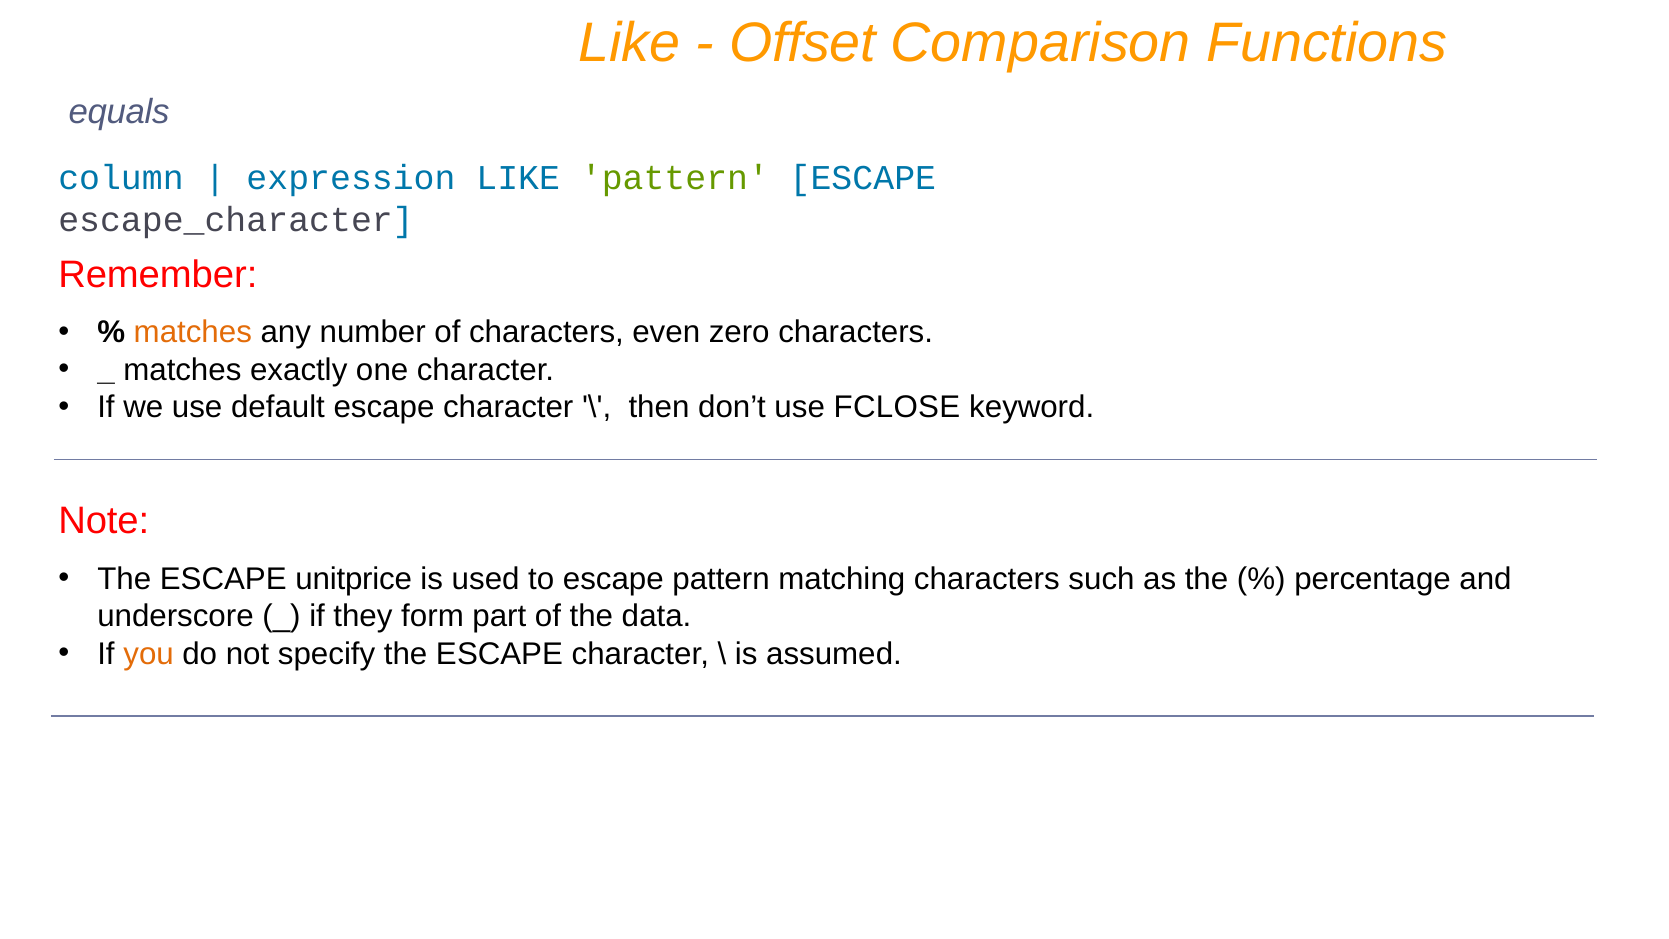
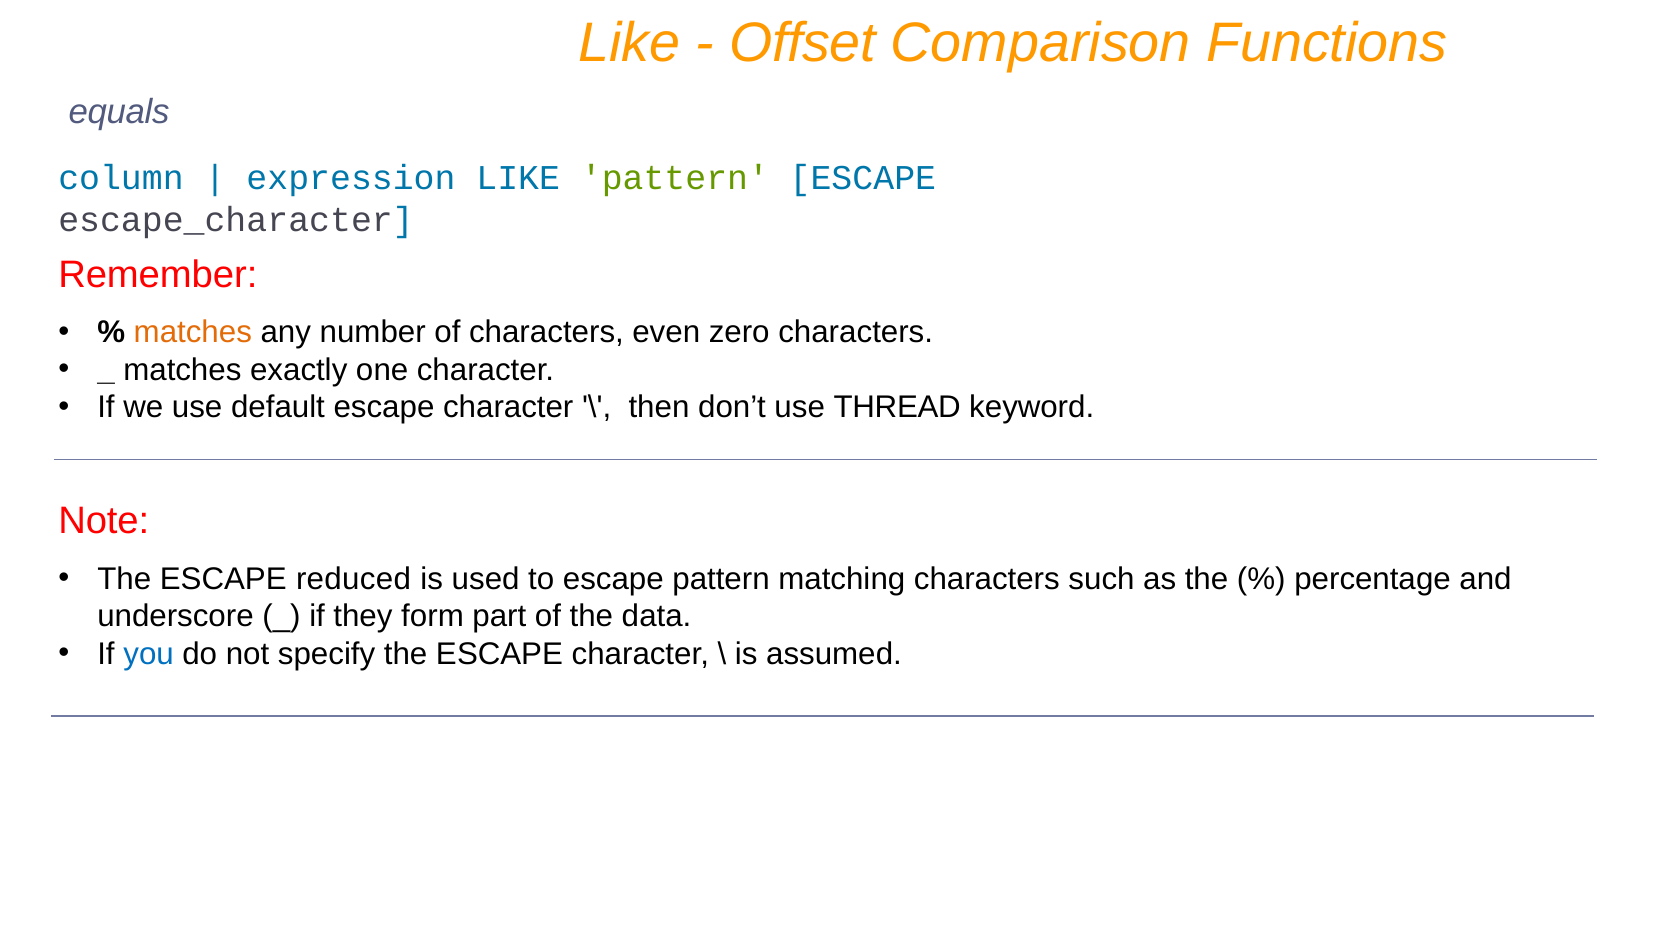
FCLOSE: FCLOSE -> THREAD
unitprice: unitprice -> reduced
you colour: orange -> blue
